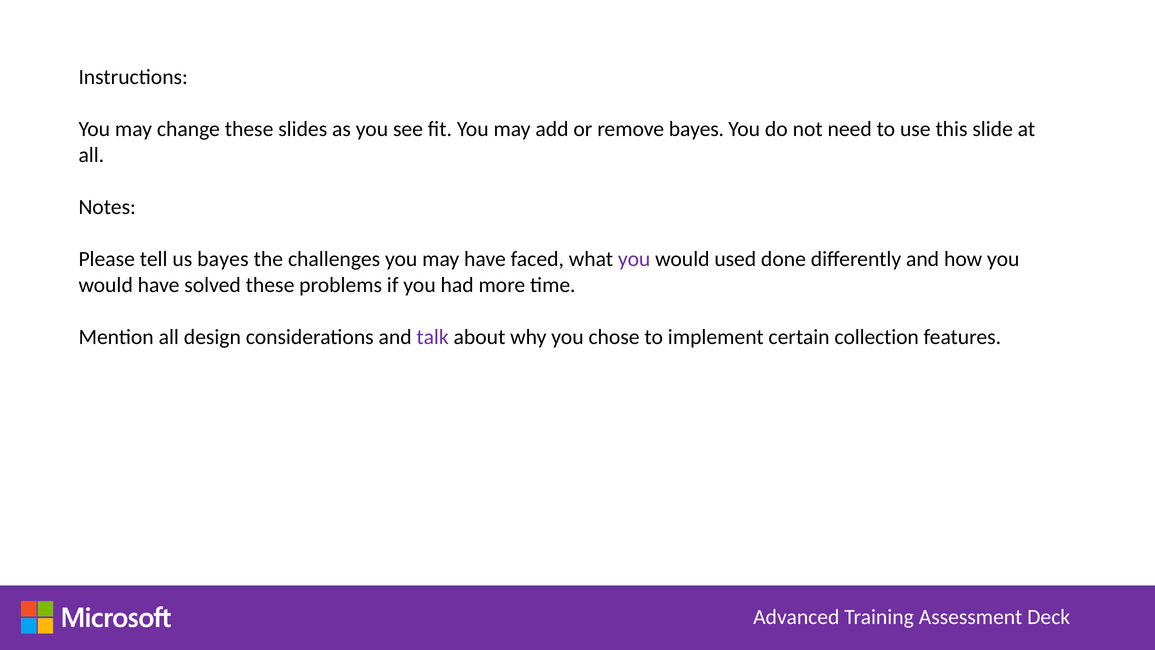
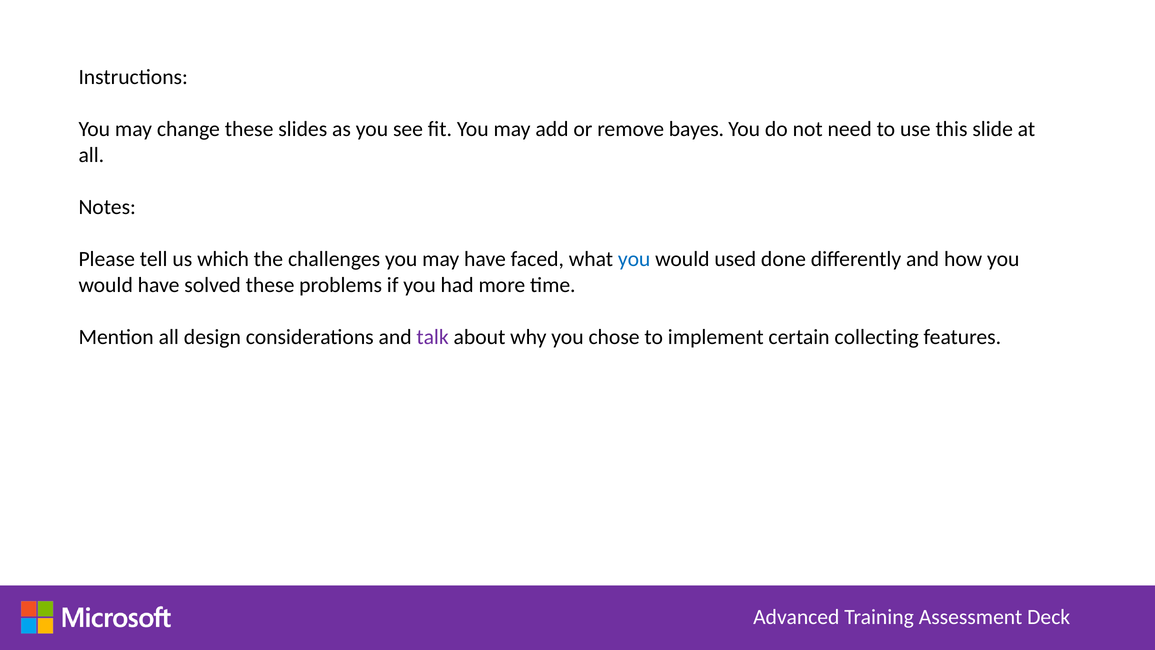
us bayes: bayes -> which
you at (634, 259) colour: purple -> blue
collection: collection -> collecting
